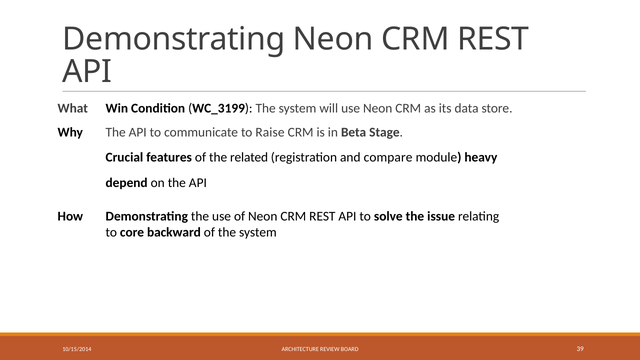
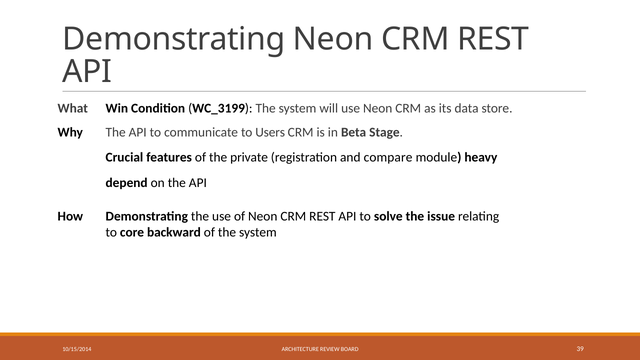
Raise: Raise -> Users
related: related -> private
